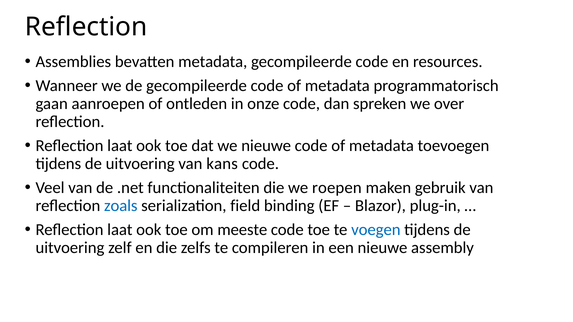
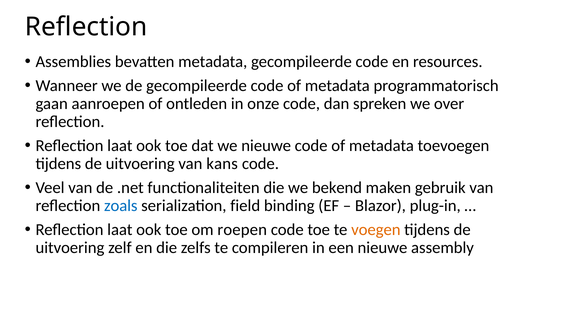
roepen: roepen -> bekend
meeste: meeste -> roepen
voegen colour: blue -> orange
